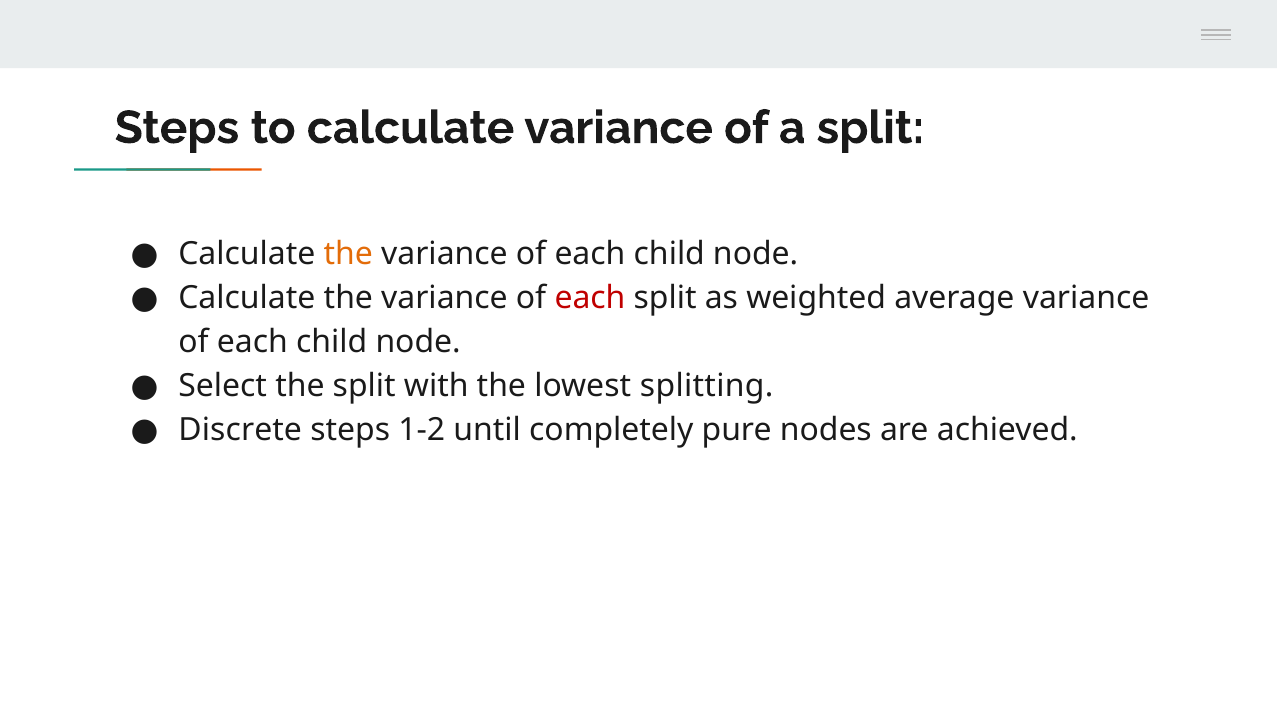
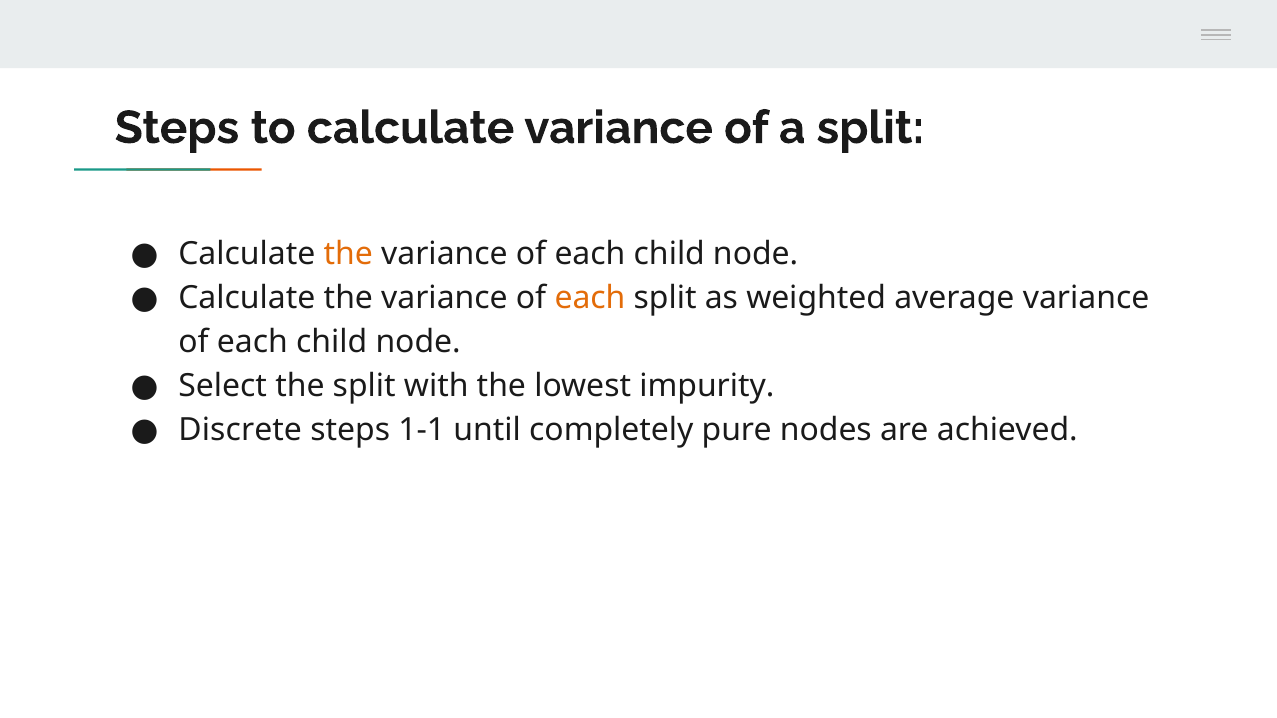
each at (590, 298) colour: red -> orange
splitting: splitting -> impurity
1-2: 1-2 -> 1-1
